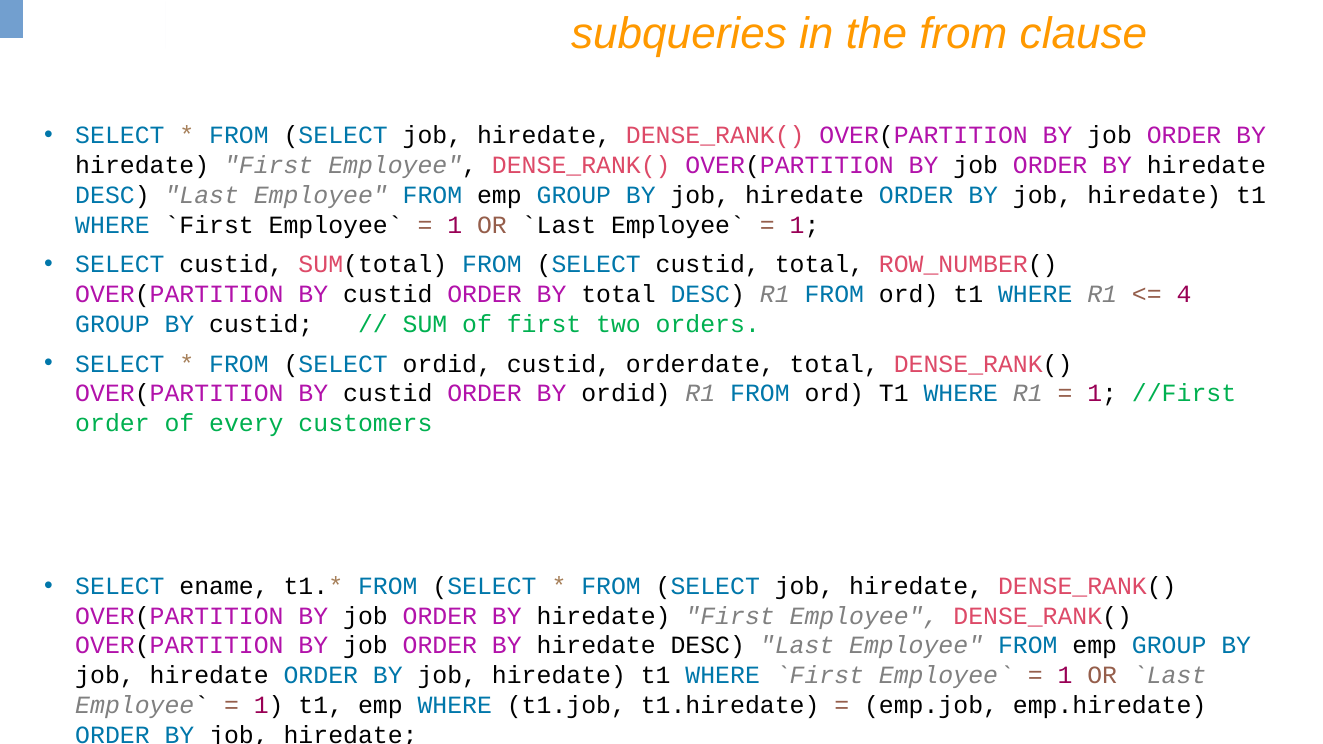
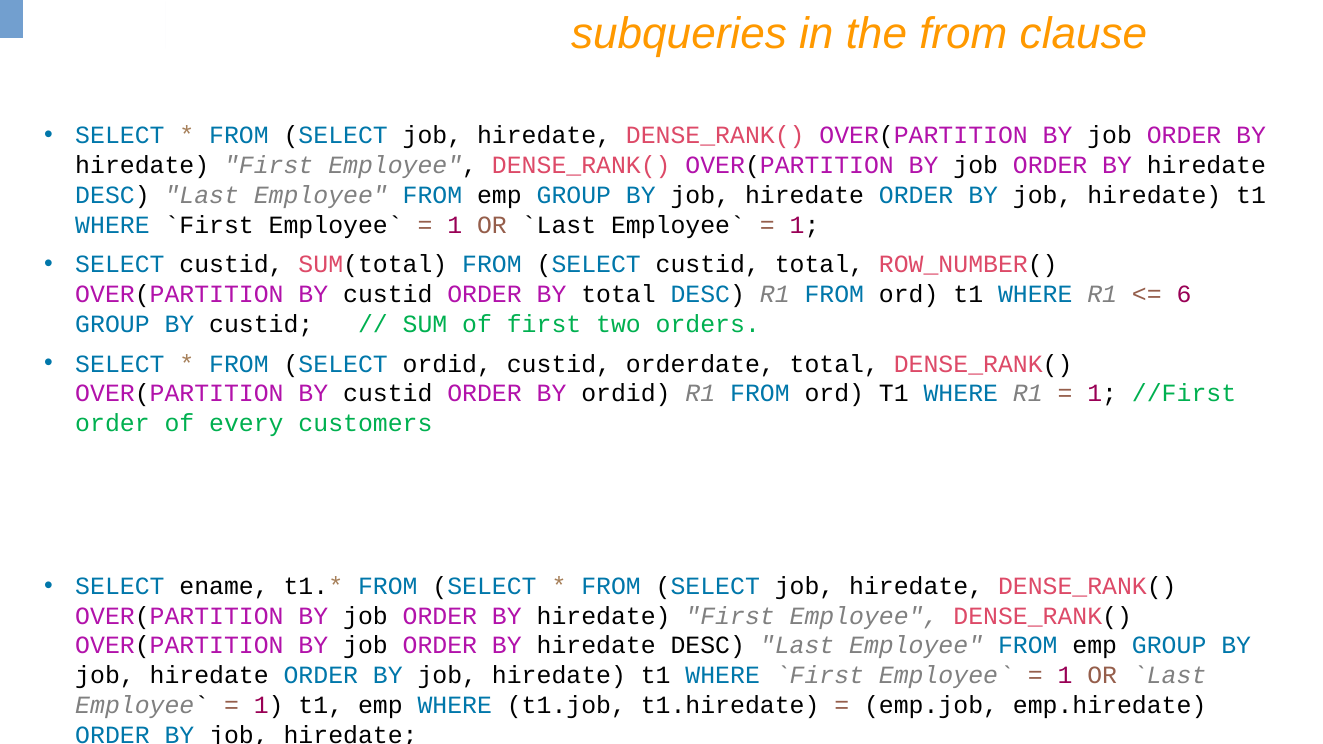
4: 4 -> 6
